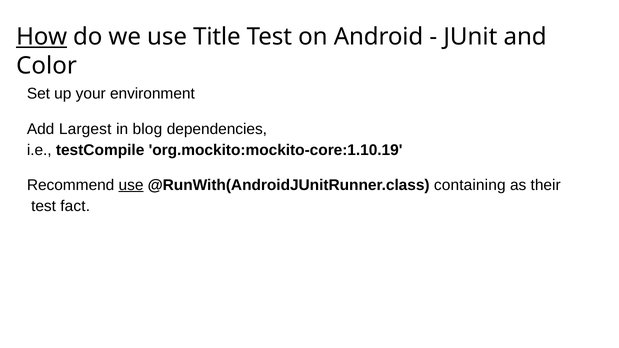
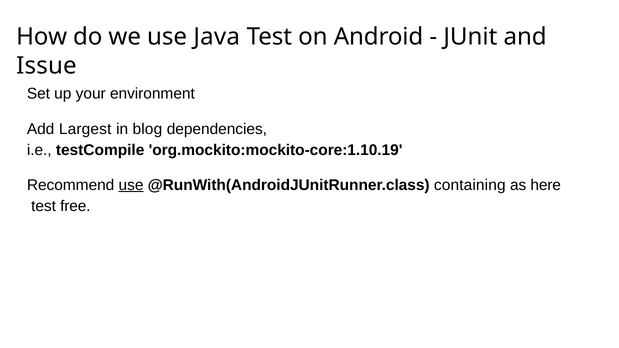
How underline: present -> none
Title: Title -> Java
Color: Color -> Issue
their: their -> here
fact: fact -> free
